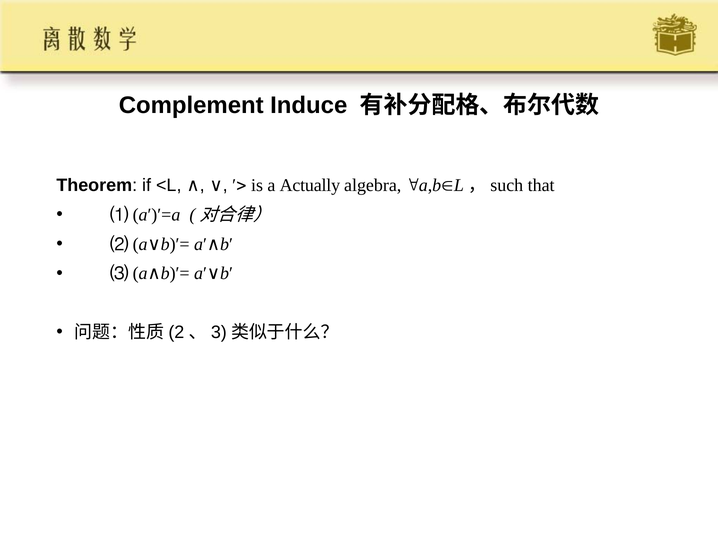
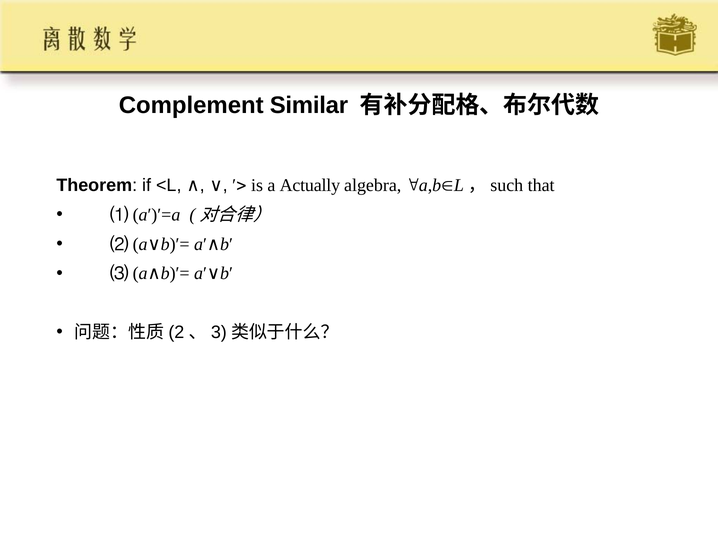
Induce: Induce -> Similar
